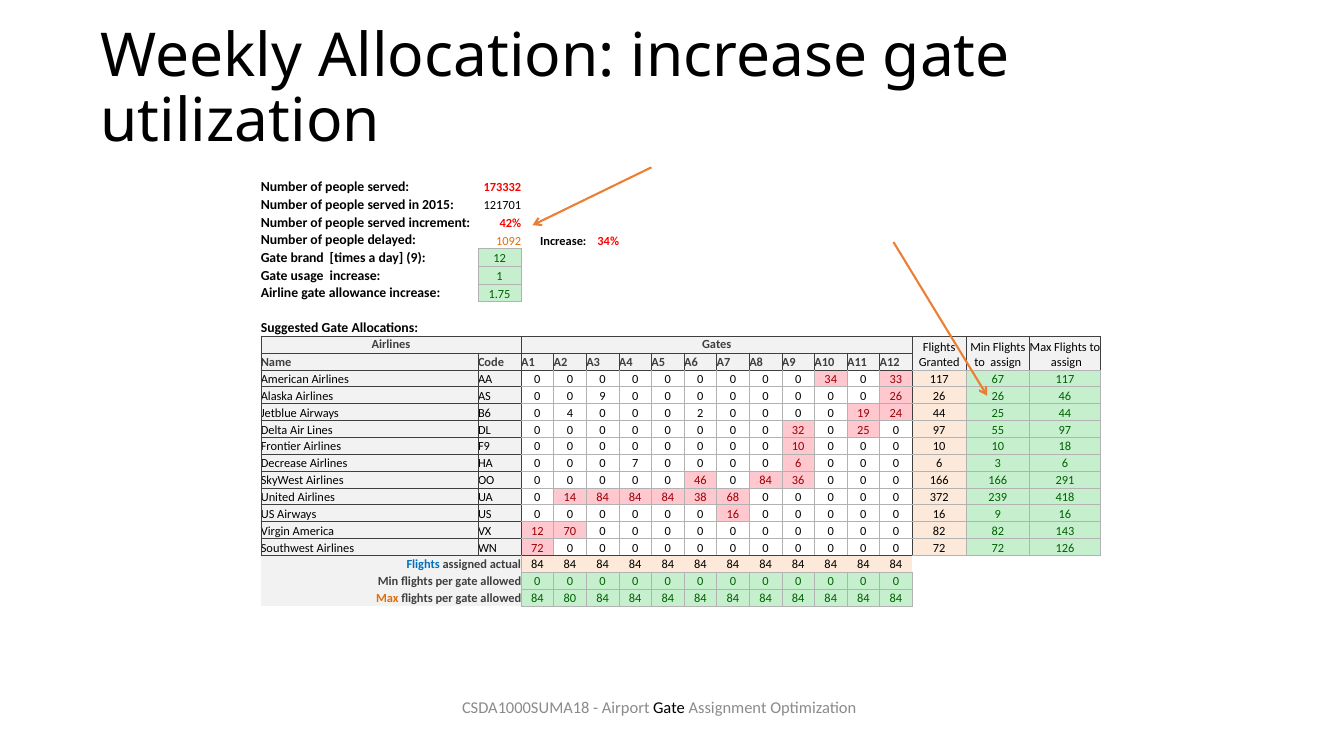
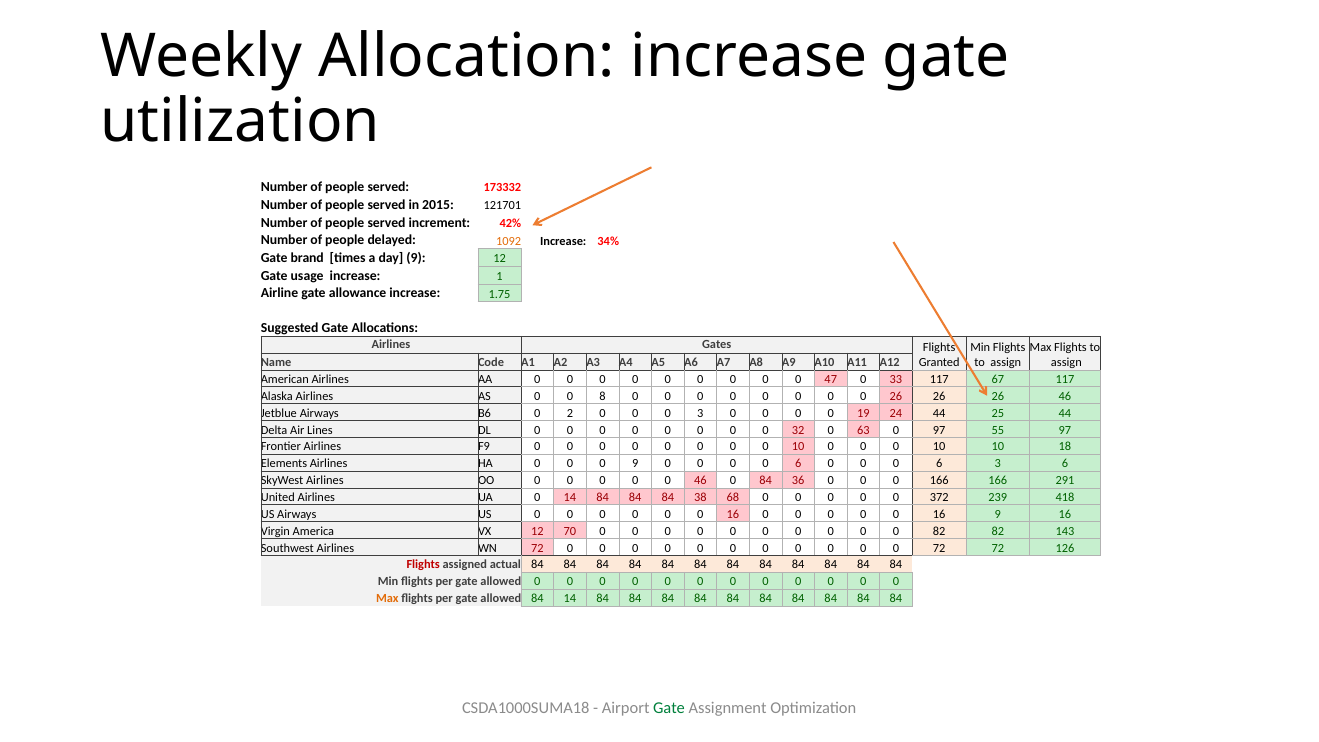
34: 34 -> 47
0 9: 9 -> 8
4: 4 -> 2
0 2: 2 -> 3
0 25: 25 -> 63
Decrease: Decrease -> Elements
0 7: 7 -> 9
Flights at (423, 565) colour: blue -> red
84 80: 80 -> 14
Gate at (669, 708) colour: black -> green
